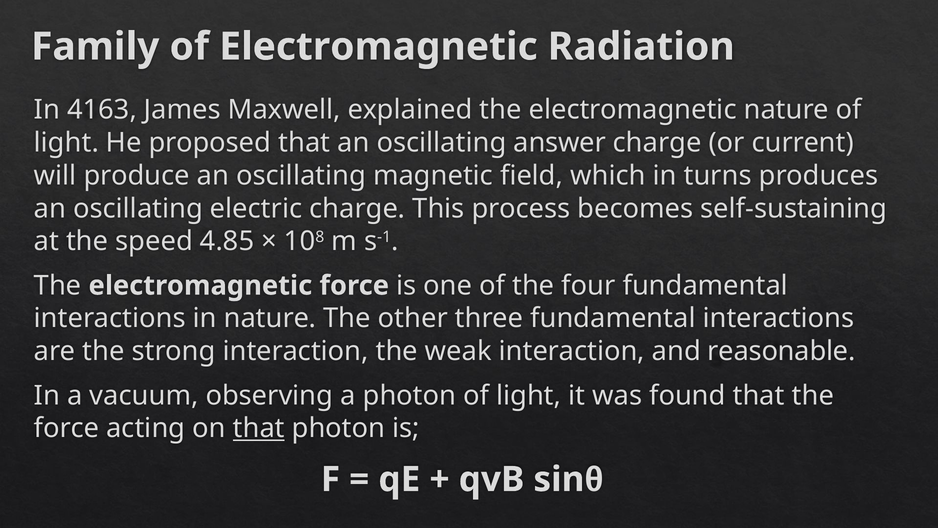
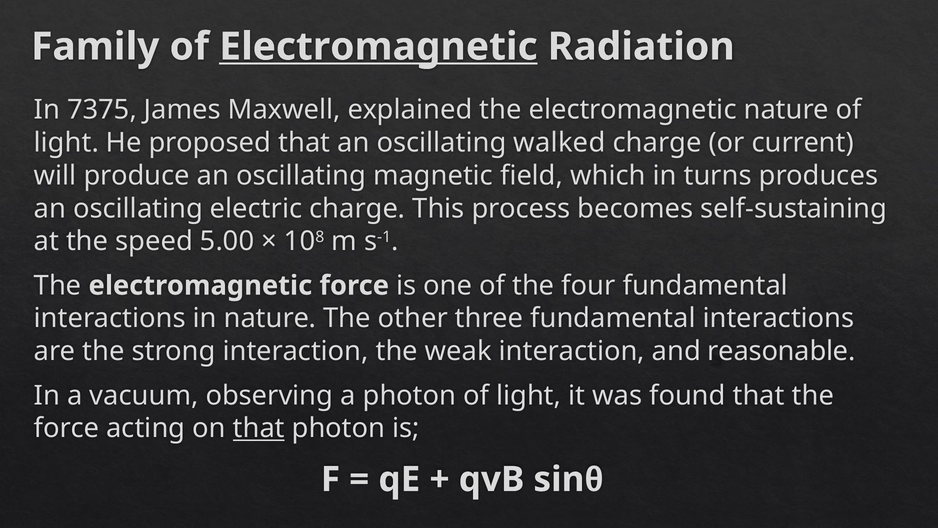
Electromagnetic at (378, 47) underline: none -> present
4163: 4163 -> 7375
answer: answer -> walked
4.85: 4.85 -> 5.00
